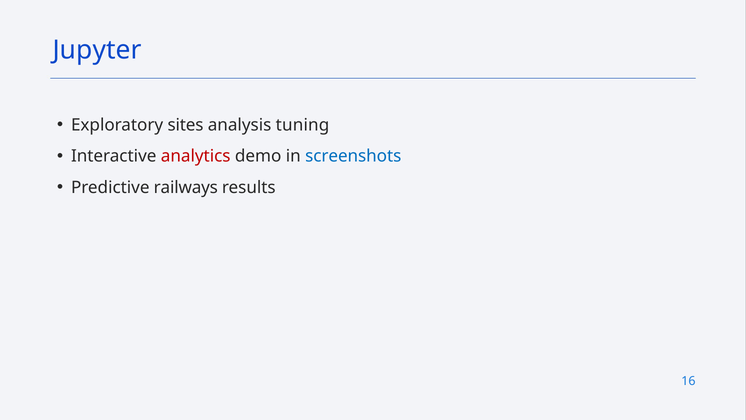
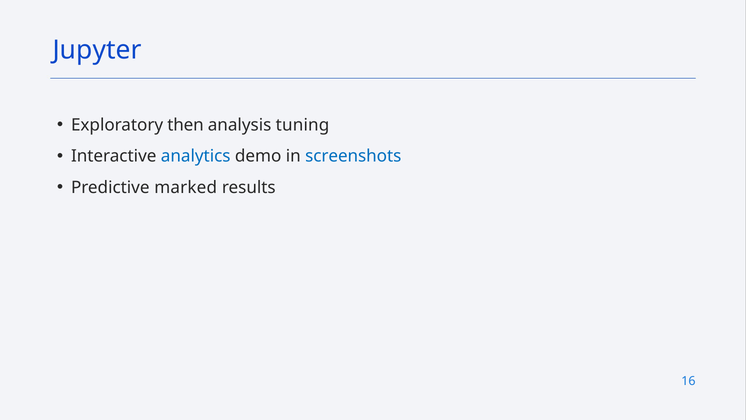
sites: sites -> then
analytics colour: red -> blue
railways: railways -> marked
